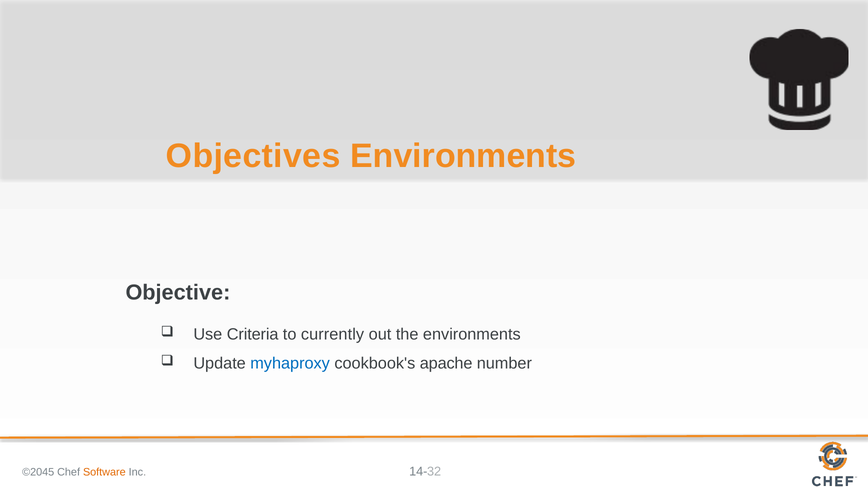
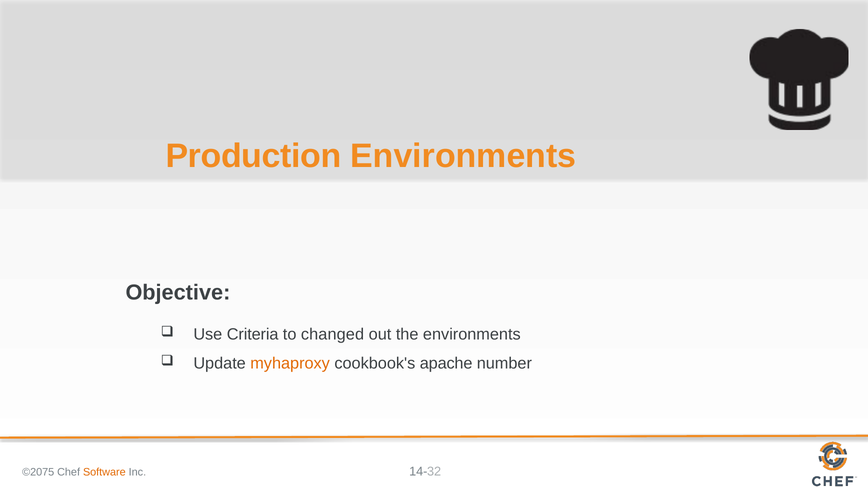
Objectives: Objectives -> Production
currently: currently -> changed
myhaproxy colour: blue -> orange
©2045: ©2045 -> ©2075
